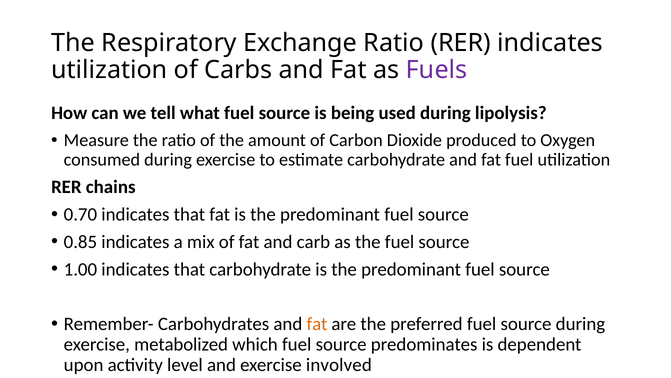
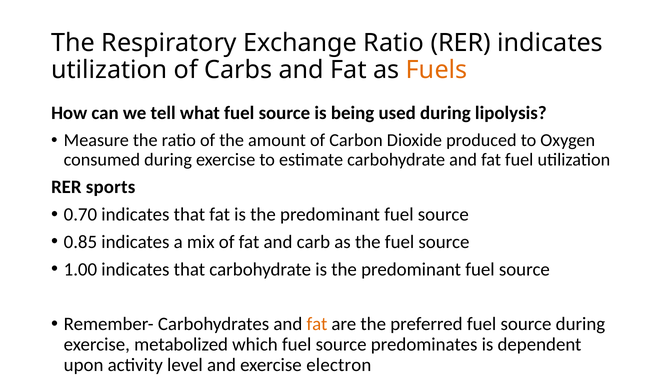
Fuels colour: purple -> orange
chains: chains -> sports
involved: involved -> electron
